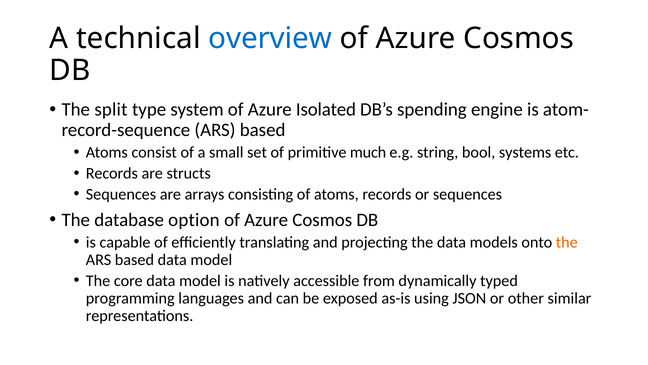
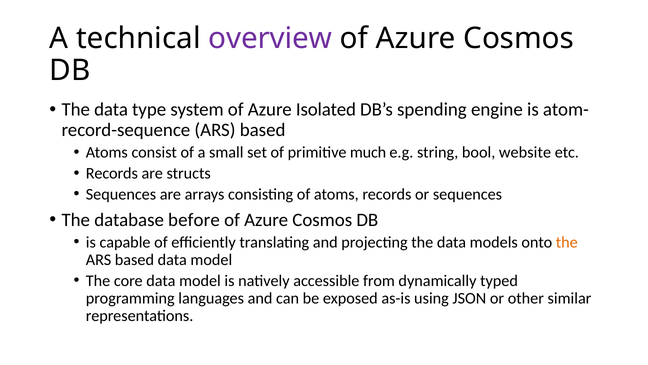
overview colour: blue -> purple
split at (111, 110): split -> data
systems: systems -> website
option: option -> before
